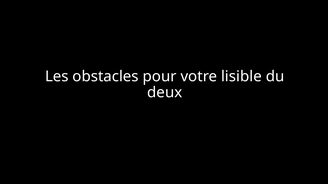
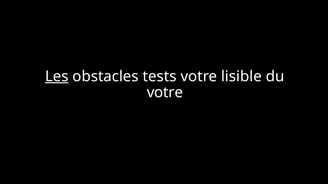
Les underline: none -> present
pour: pour -> tests
deux at (165, 93): deux -> votre
